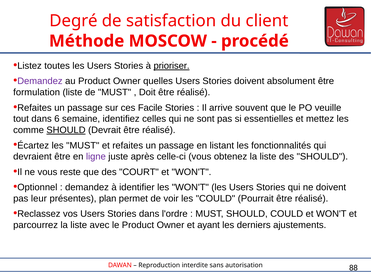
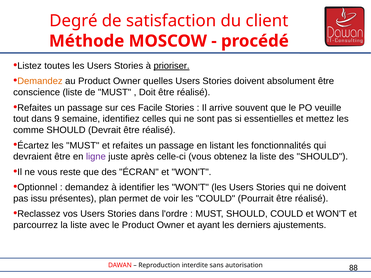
Demandez at (40, 81) colour: purple -> orange
formulation: formulation -> conscience
6: 6 -> 9
SHOULD at (66, 130) underline: present -> none
COURT: COURT -> ÉCRAN
leur: leur -> issu
